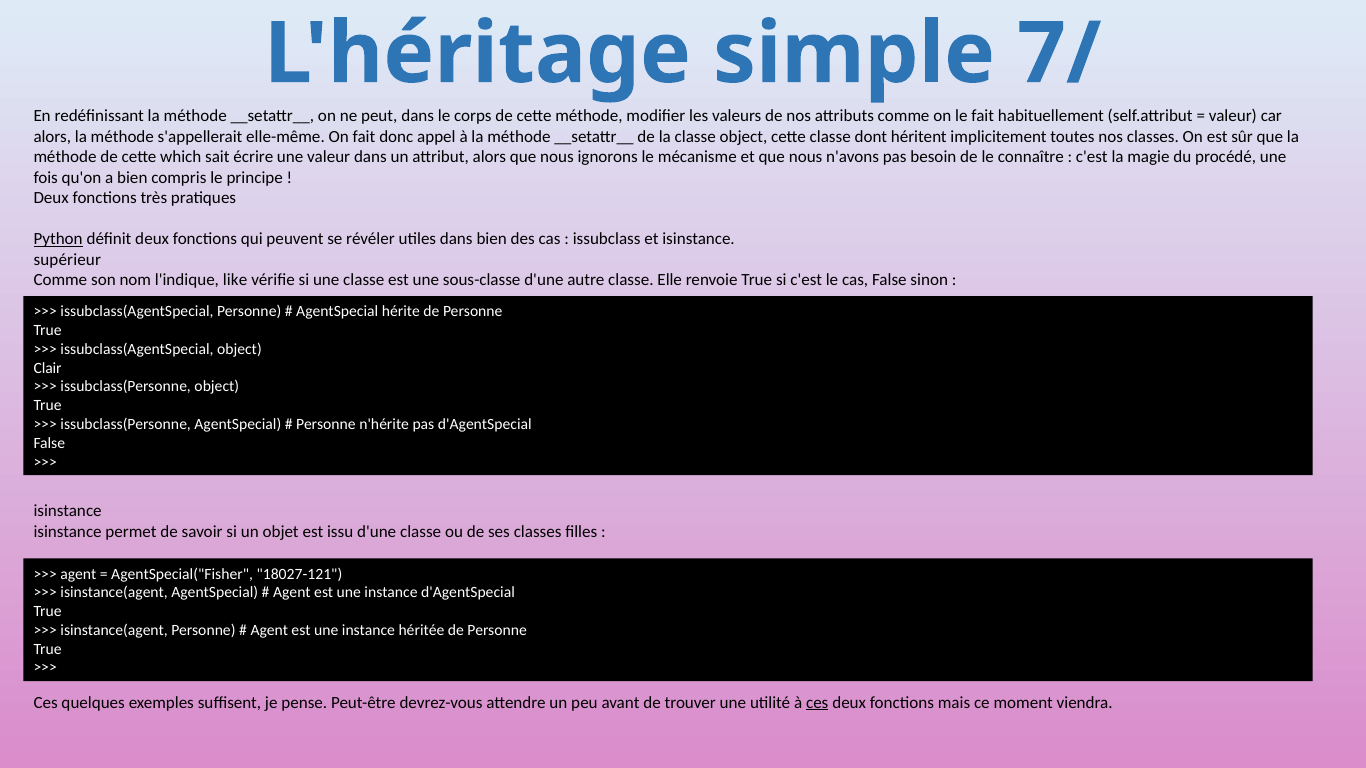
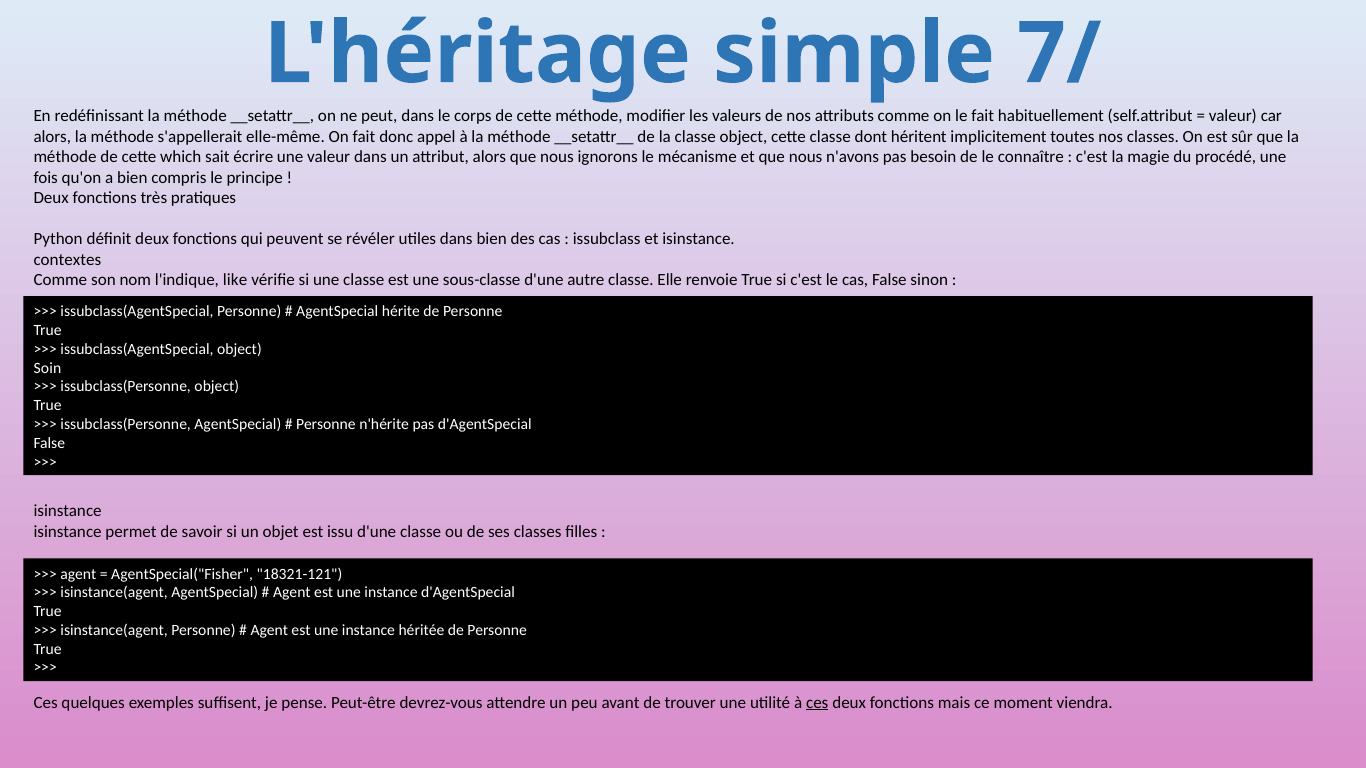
Python underline: present -> none
supérieur: supérieur -> contextes
Clair: Clair -> Soin
18027-121: 18027-121 -> 18321-121
